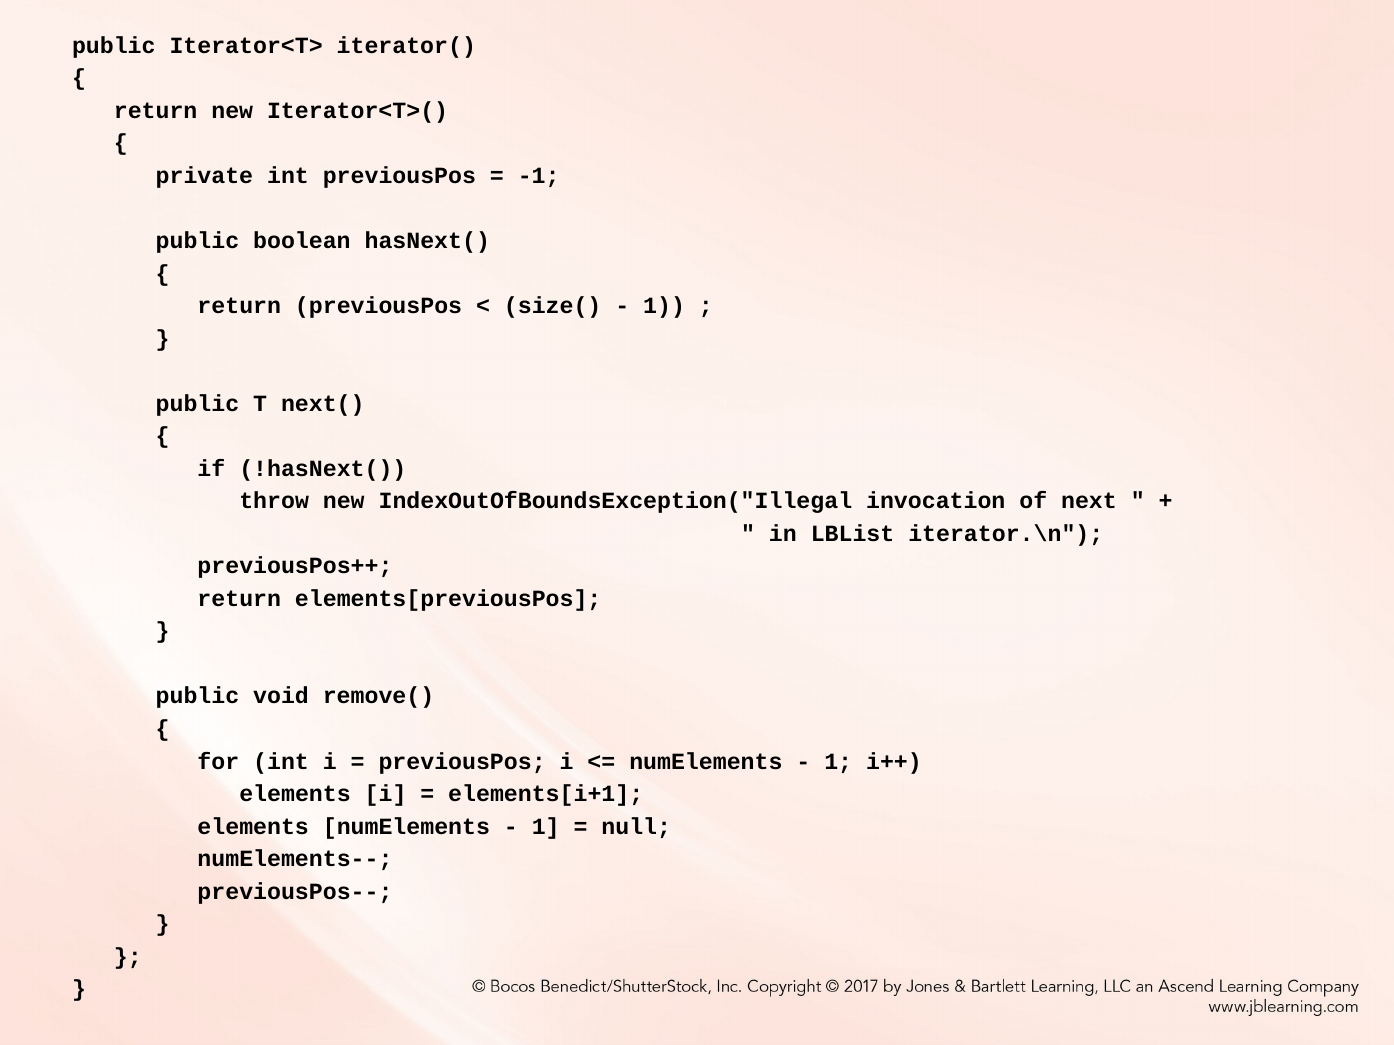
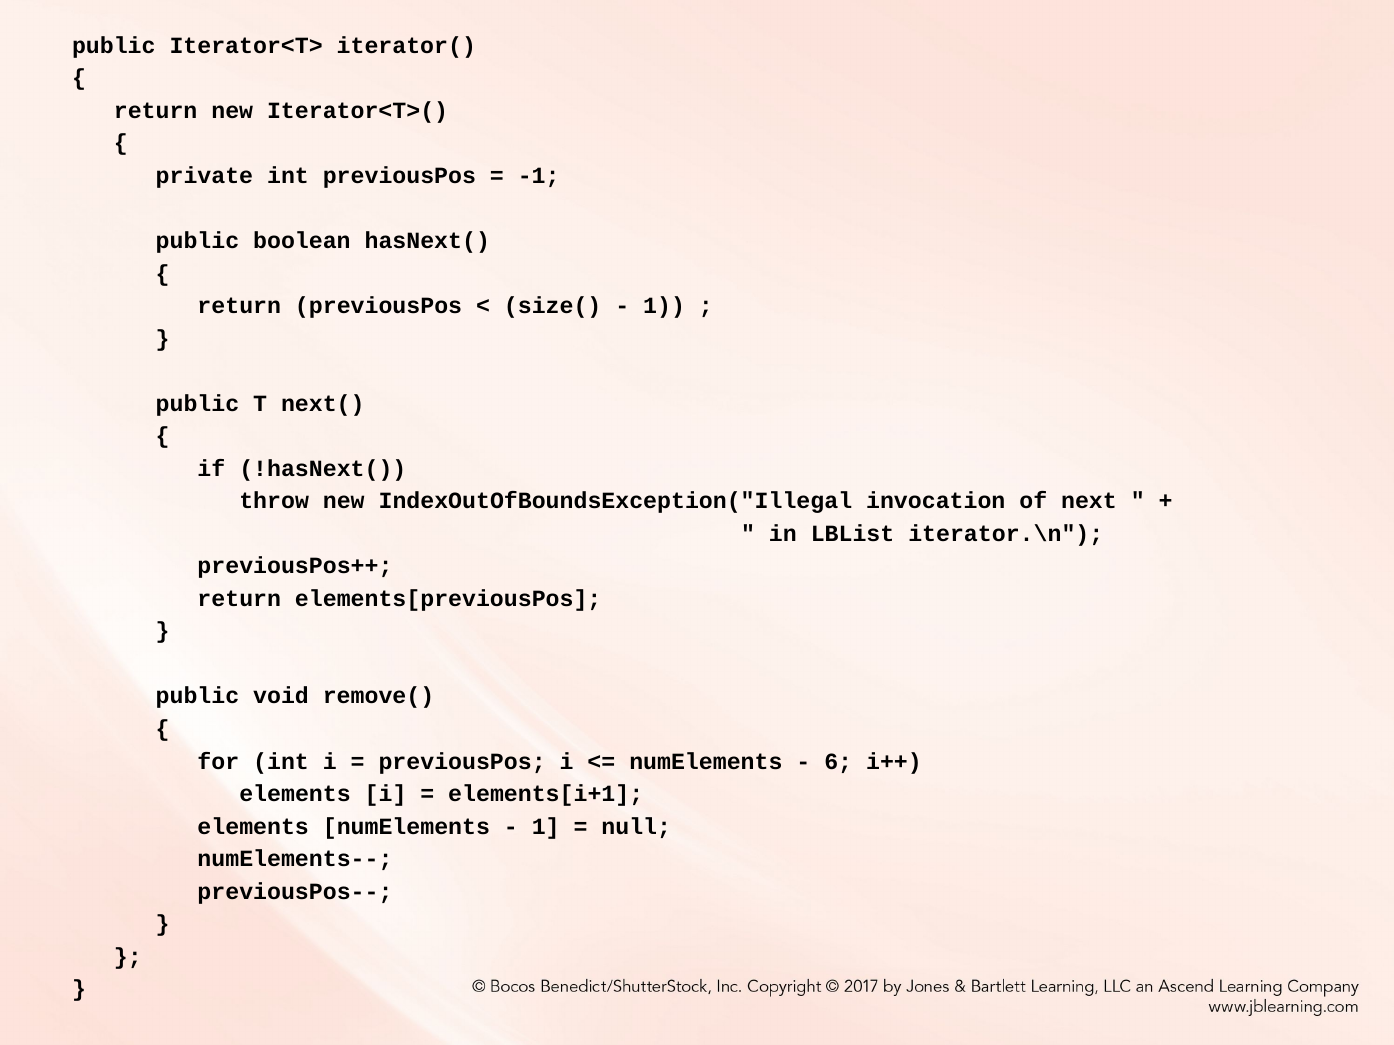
1 at (838, 762): 1 -> 6
